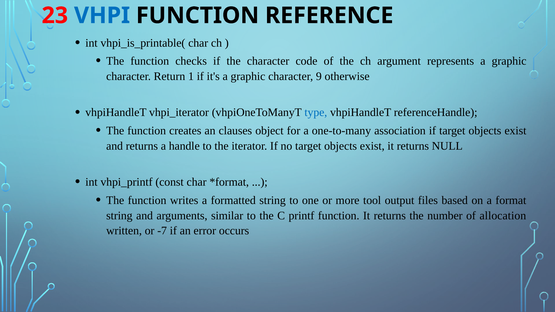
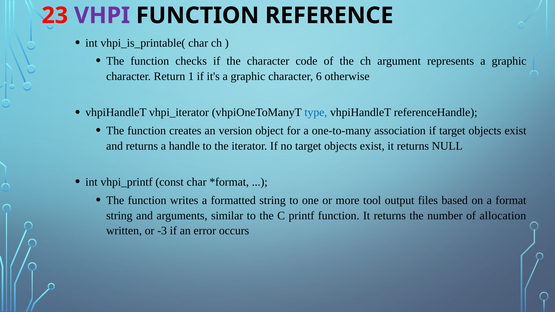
VHPI colour: blue -> purple
9: 9 -> 6
clauses: clauses -> version
-7: -7 -> -3
